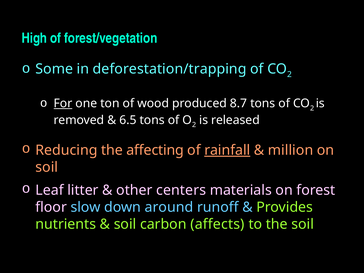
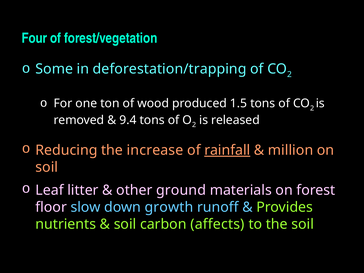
High: High -> Four
For underline: present -> none
8.7: 8.7 -> 1.5
6.5: 6.5 -> 9.4
affecting: affecting -> increase
centers: centers -> ground
around: around -> growth
